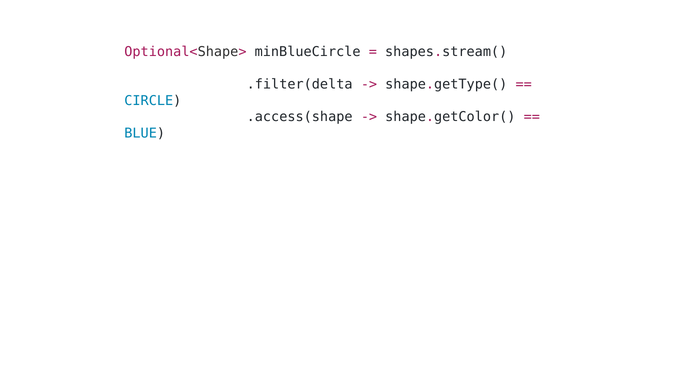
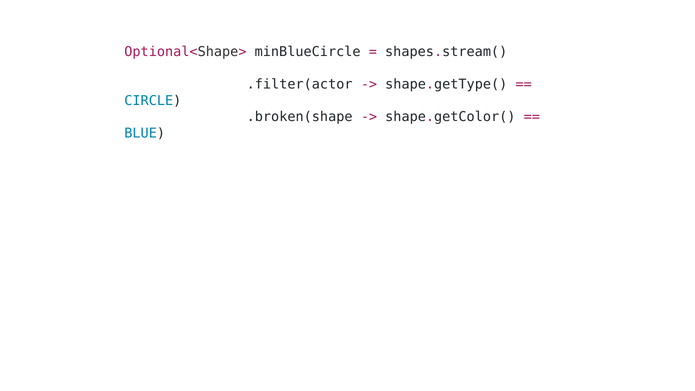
.filter(delta: .filter(delta -> .filter(actor
.access(shape: .access(shape -> .broken(shape
